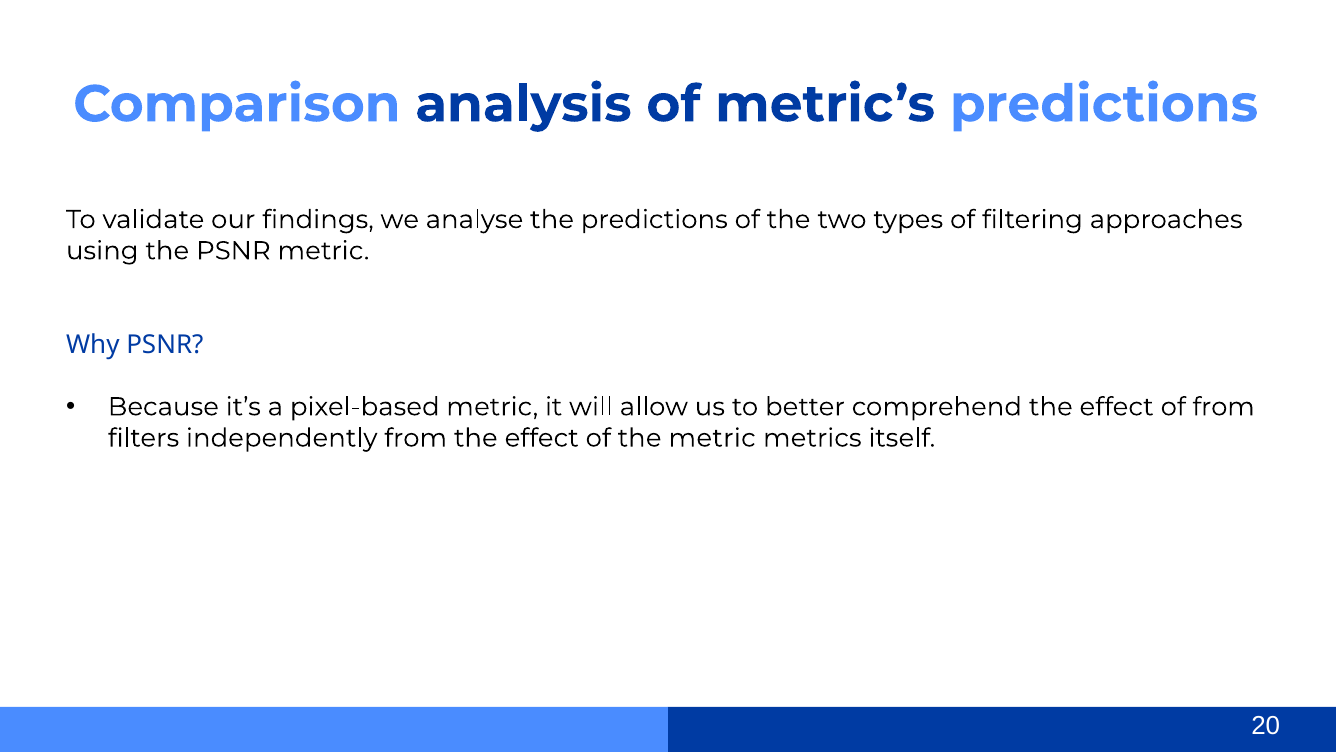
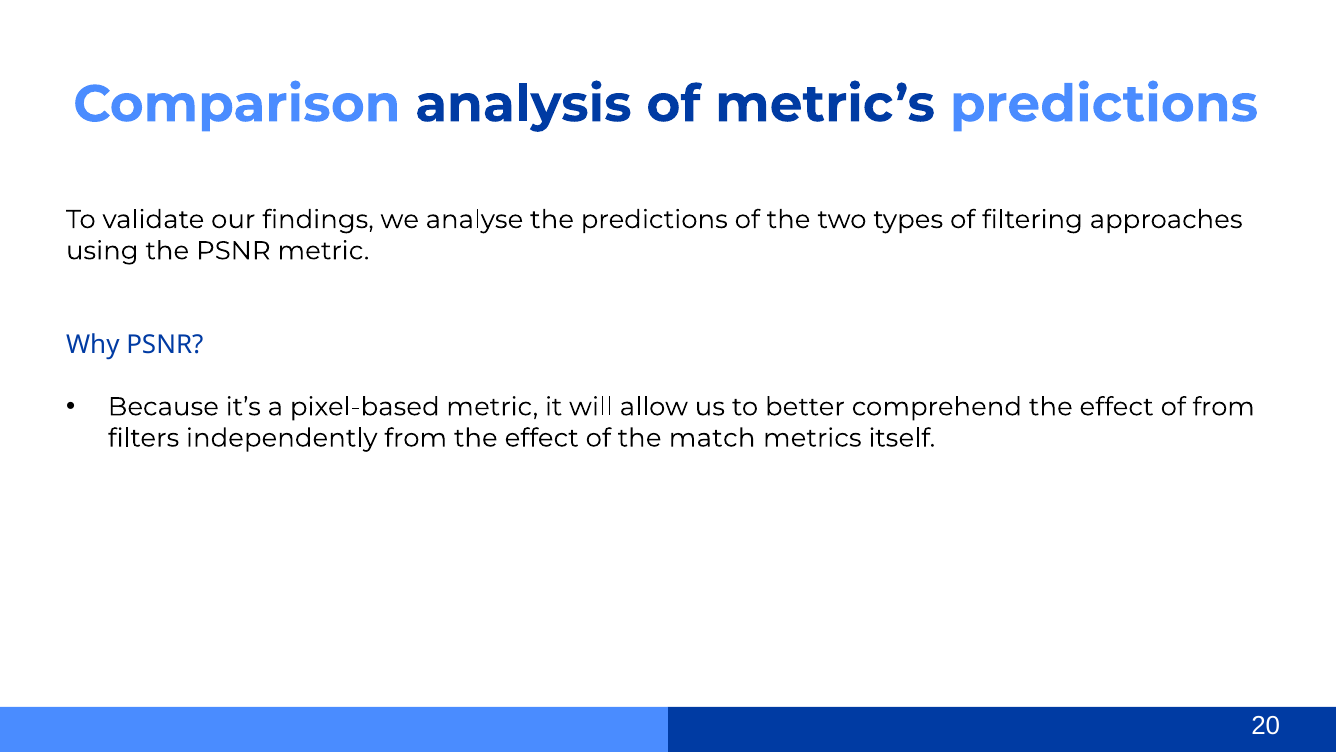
the metric: metric -> match
